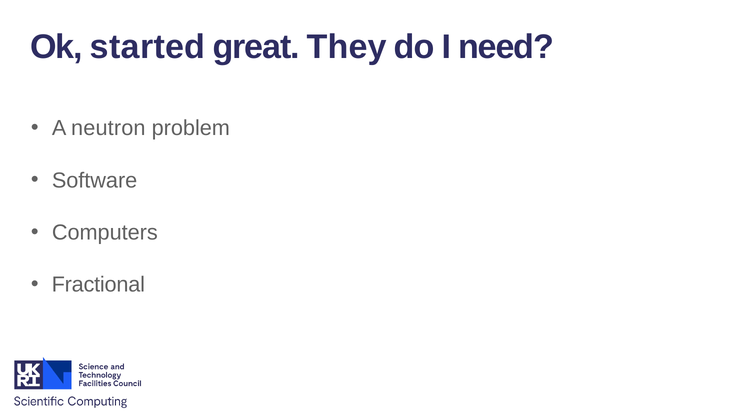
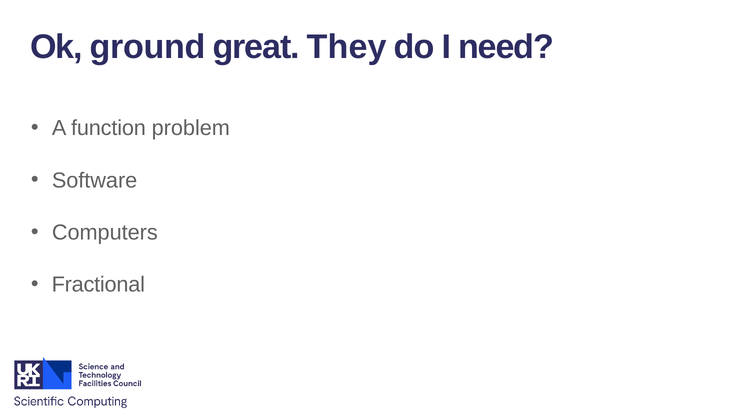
started: started -> ground
neutron: neutron -> function
